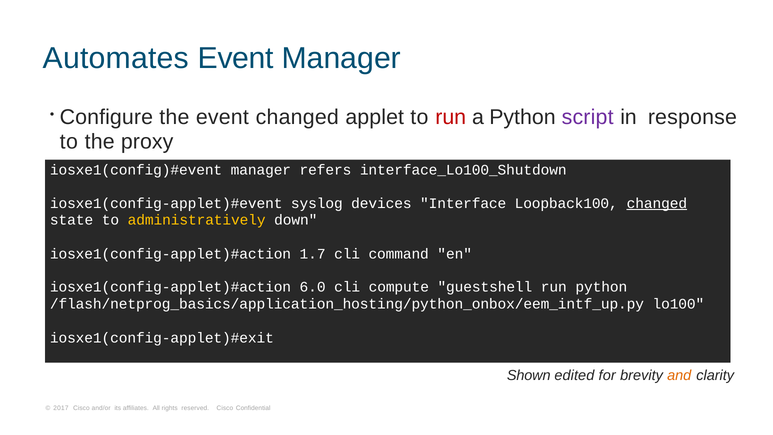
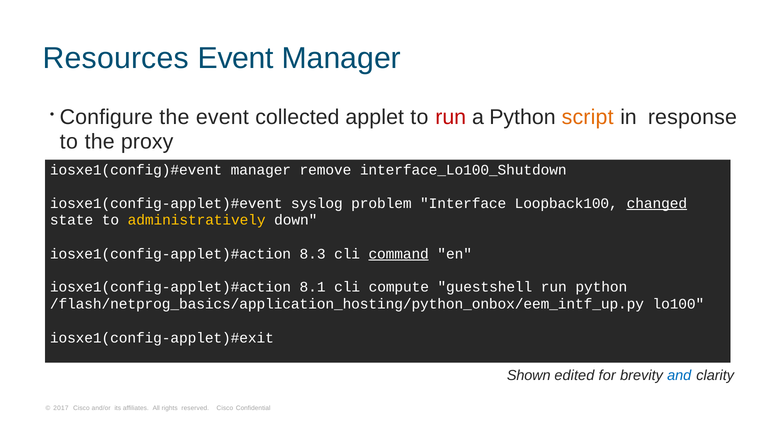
Automates: Automates -> Resources
event changed: changed -> collected
script colour: purple -> orange
refers: refers -> remove
devices: devices -> problem
1.7: 1.7 -> 8.3
command underline: none -> present
6.0: 6.0 -> 8.1
and colour: orange -> blue
